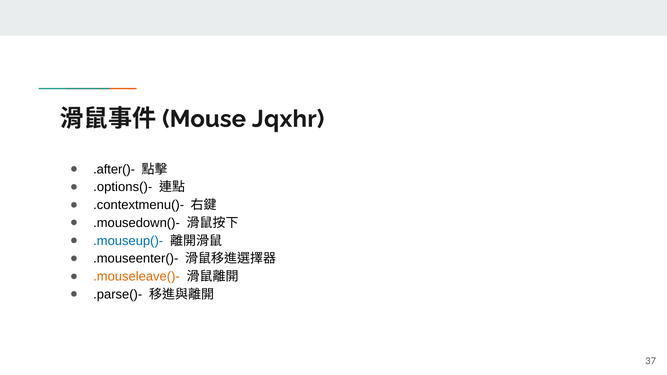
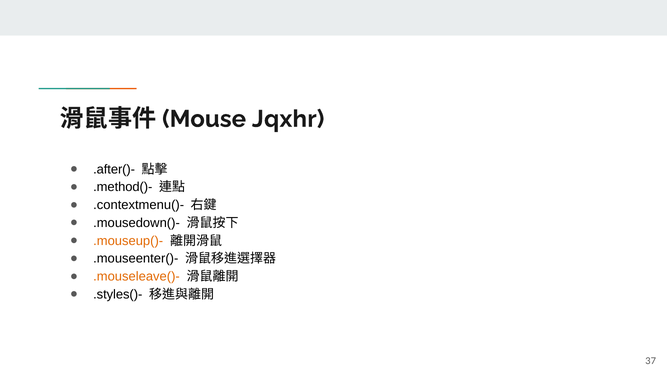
.options()-: .options()- -> .method()-
.mouseup()- colour: blue -> orange
.parse()-: .parse()- -> .styles()-
